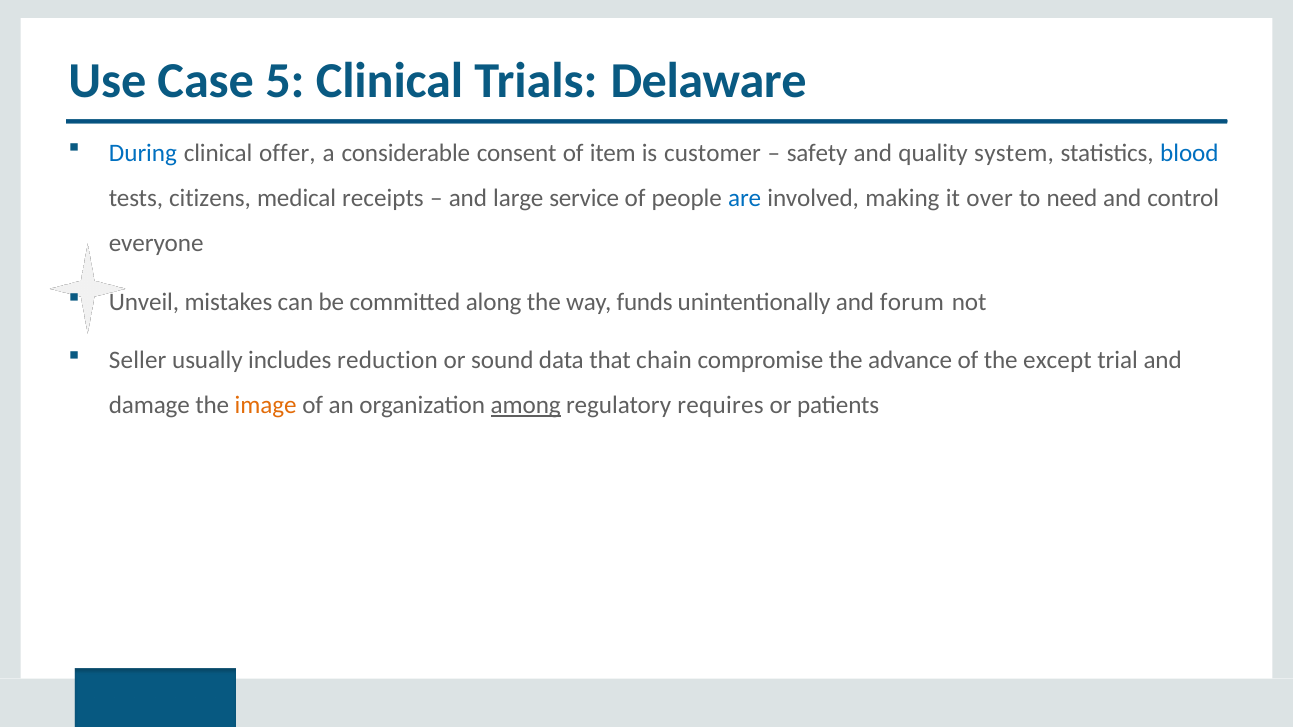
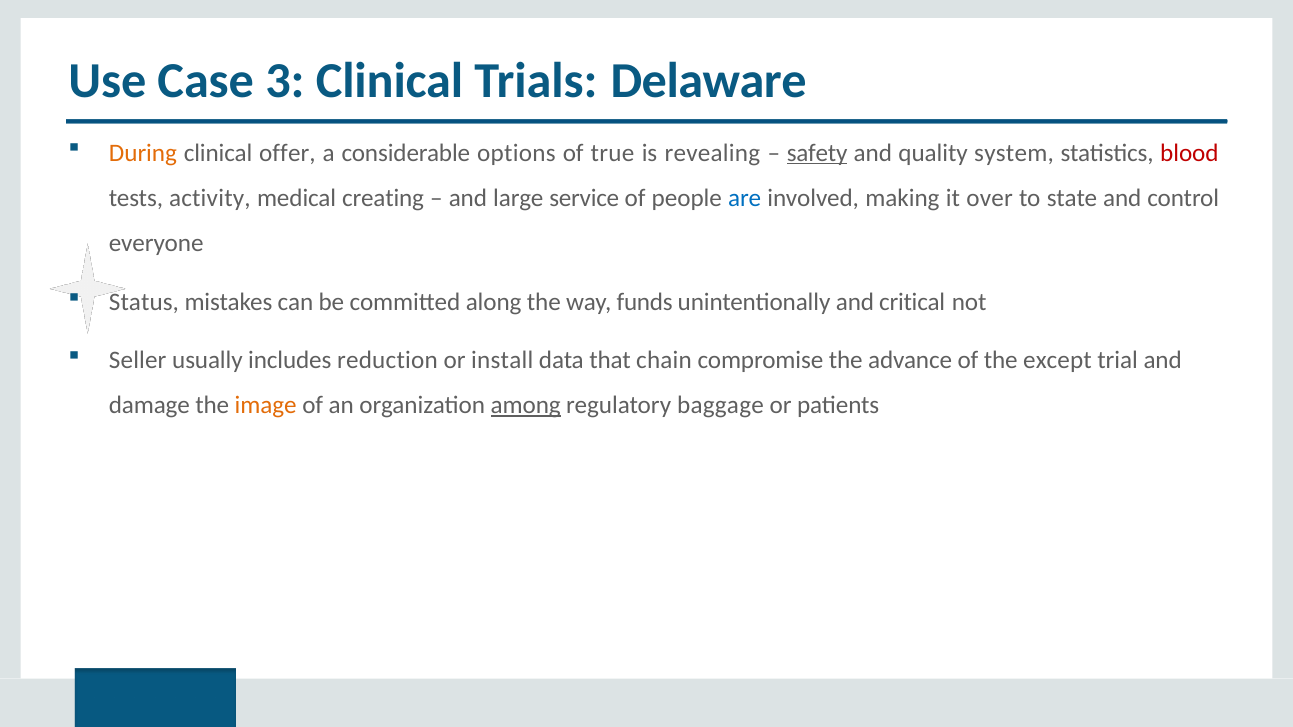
5: 5 -> 3
During colour: blue -> orange
consent: consent -> options
item: item -> true
customer: customer -> revealing
safety underline: none -> present
blood colour: blue -> red
citizens: citizens -> activity
receipts: receipts -> creating
need: need -> state
Unveil: Unveil -> Status
forum: forum -> critical
sound: sound -> install
requires: requires -> baggage
